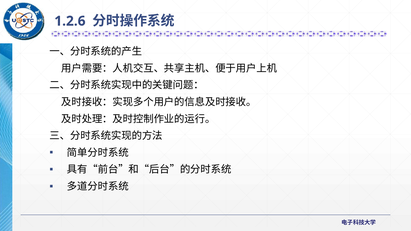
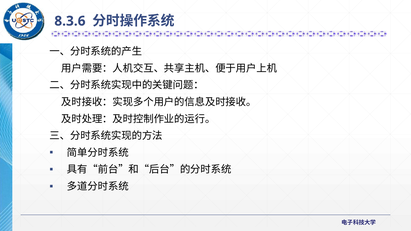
1.2.6: 1.2.6 -> 8.3.6
